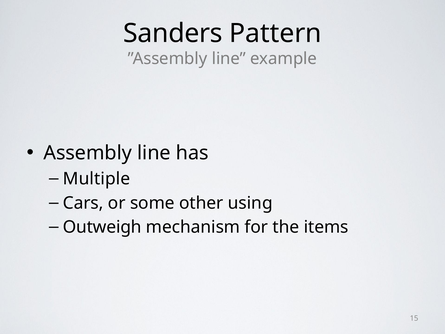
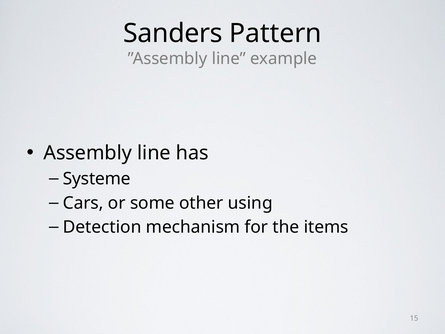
Multiple: Multiple -> Systeme
Outweigh: Outweigh -> Detection
